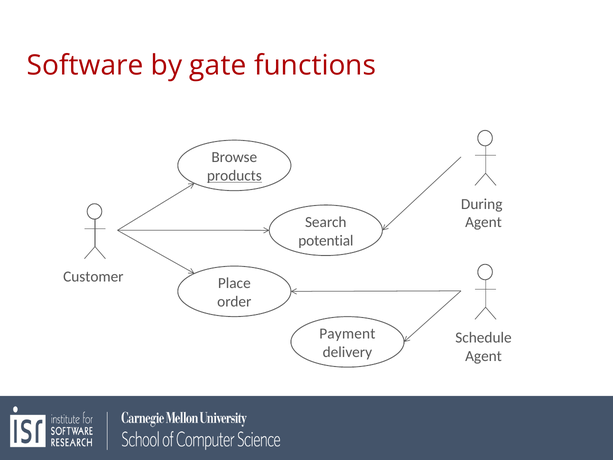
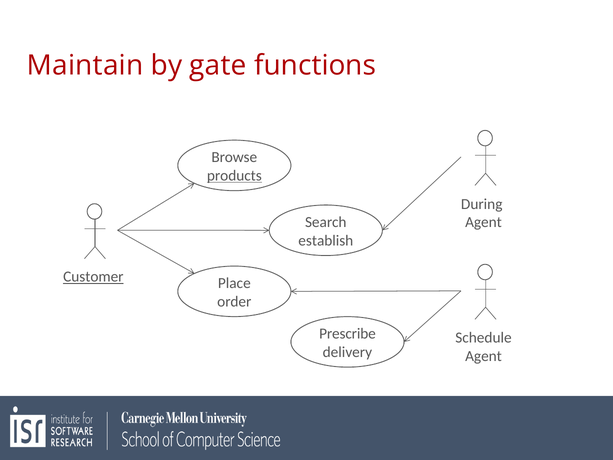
Software: Software -> Maintain
potential: potential -> establish
Customer underline: none -> present
Payment: Payment -> Prescribe
